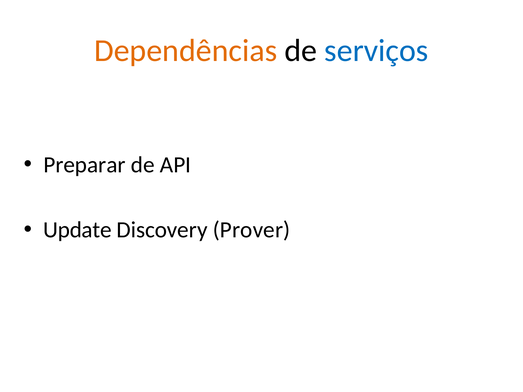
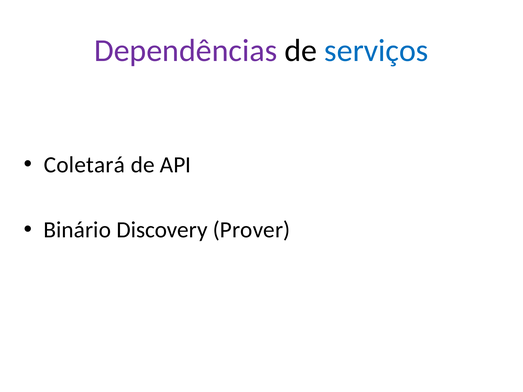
Dependências colour: orange -> purple
Preparar: Preparar -> Coletará
Update: Update -> Binário
